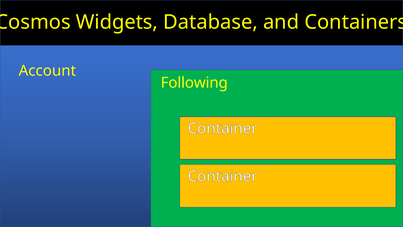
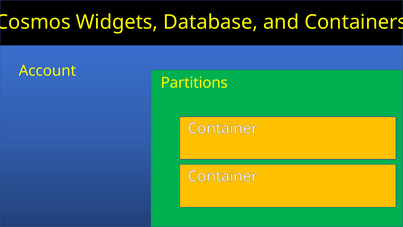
Following: Following -> Partitions
